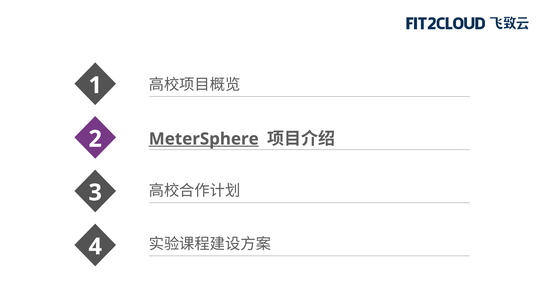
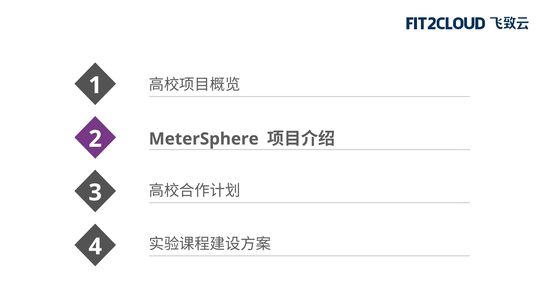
MeterSphere underline: present -> none
